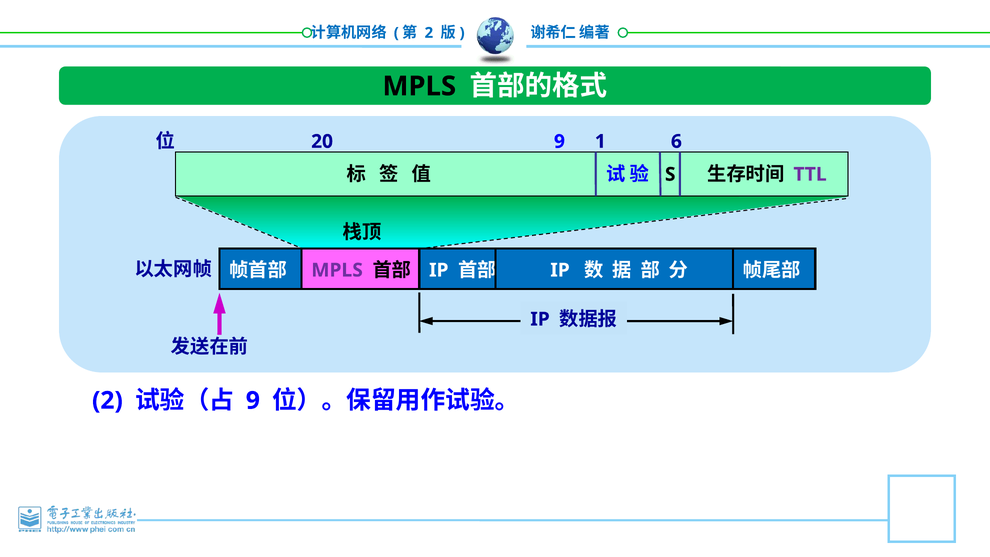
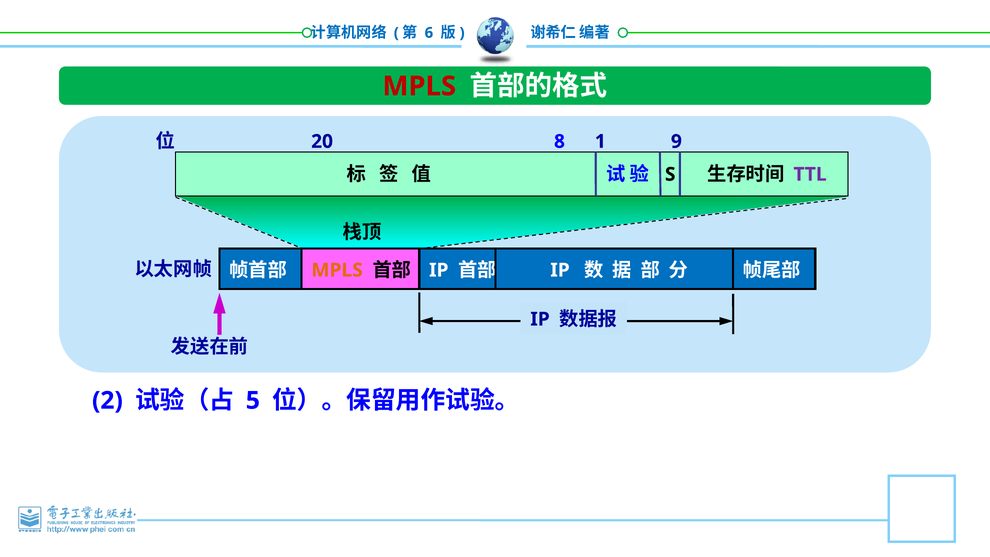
2 at (429, 33): 2 -> 6
MPLS at (419, 86) colour: black -> red
20 9: 9 -> 8
6: 6 -> 9
MPLS at (337, 270) colour: purple -> orange
9 at (253, 401): 9 -> 5
